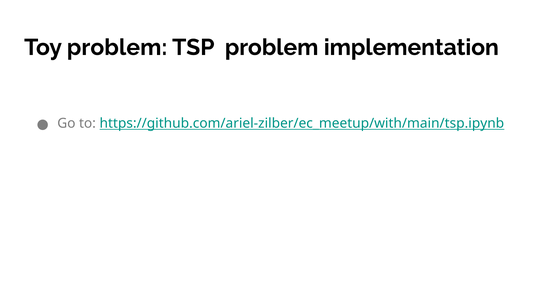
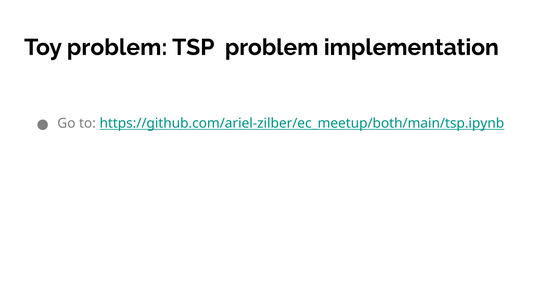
https://github.com/ariel-zilber/ec_meetup/with/main/tsp.ipynb: https://github.com/ariel-zilber/ec_meetup/with/main/tsp.ipynb -> https://github.com/ariel-zilber/ec_meetup/both/main/tsp.ipynb
